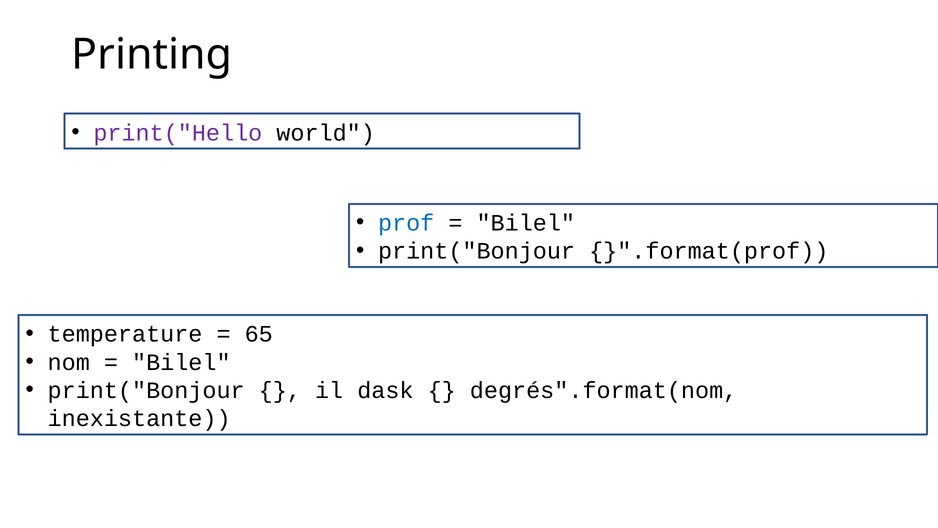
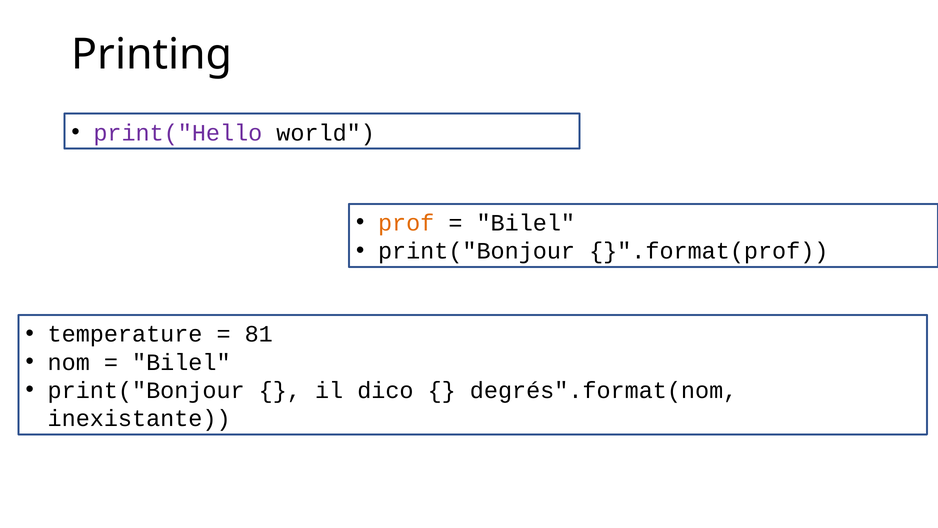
prof colour: blue -> orange
65: 65 -> 81
dask: dask -> dico
